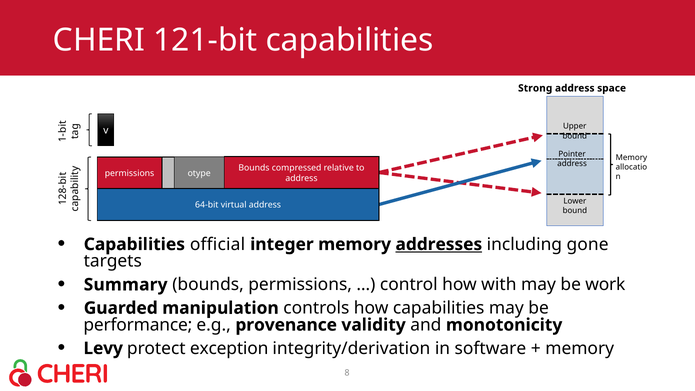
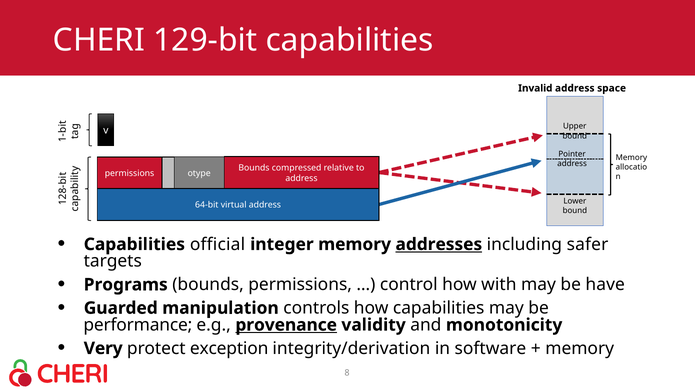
121-bit: 121-bit -> 129-bit
Strong: Strong -> Invalid
gone: gone -> safer
Summary: Summary -> Programs
work: work -> have
provenance underline: none -> present
Levy: Levy -> Very
